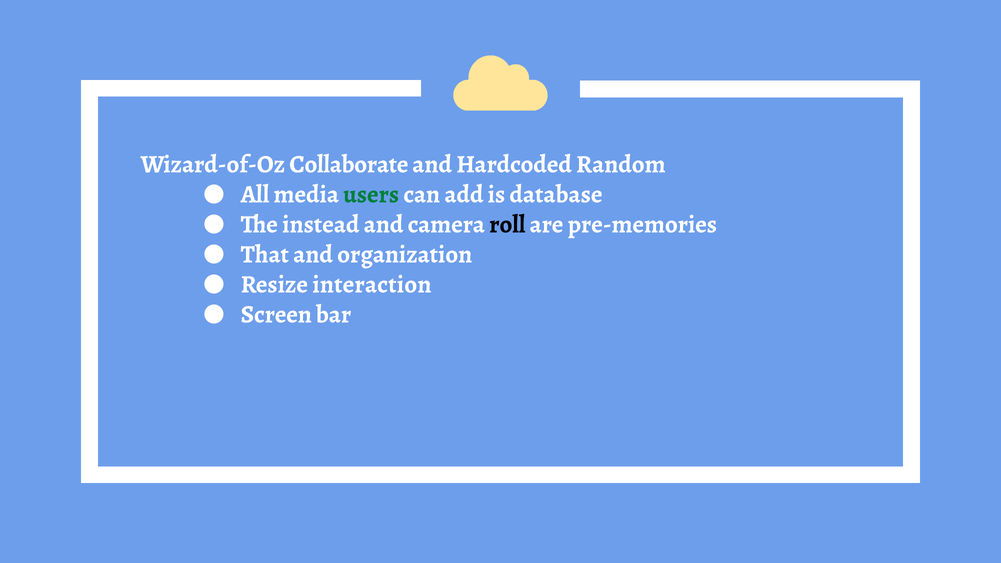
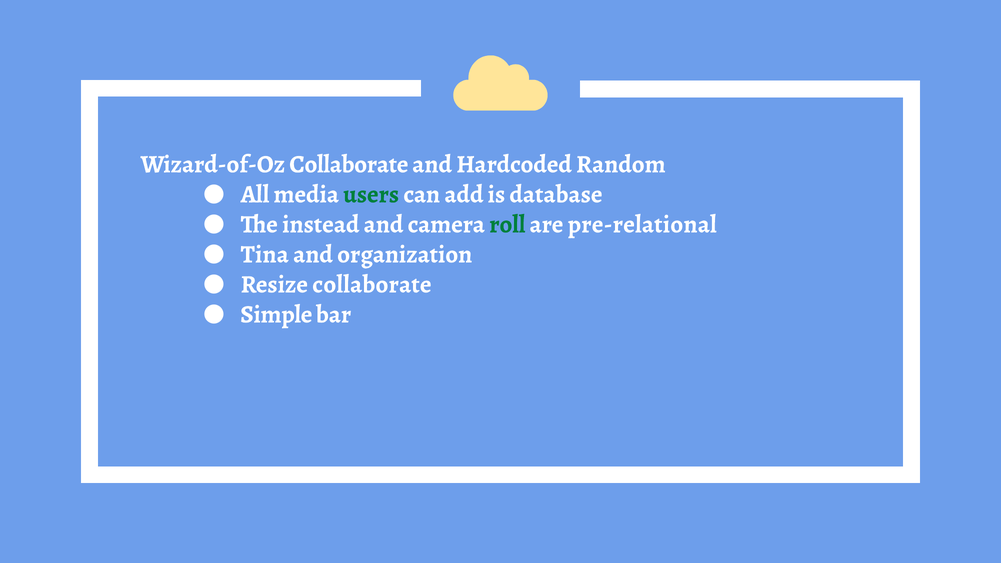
roll colour: black -> green
pre-memories: pre-memories -> pre-relational
That: That -> Tina
Resize interaction: interaction -> collaborate
Screen: Screen -> Simple
